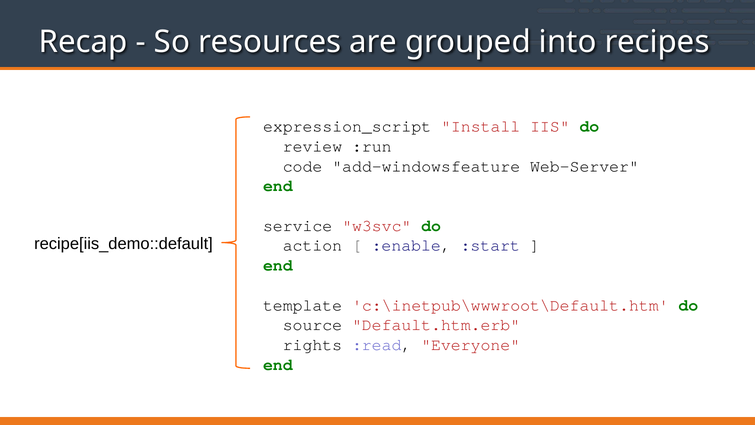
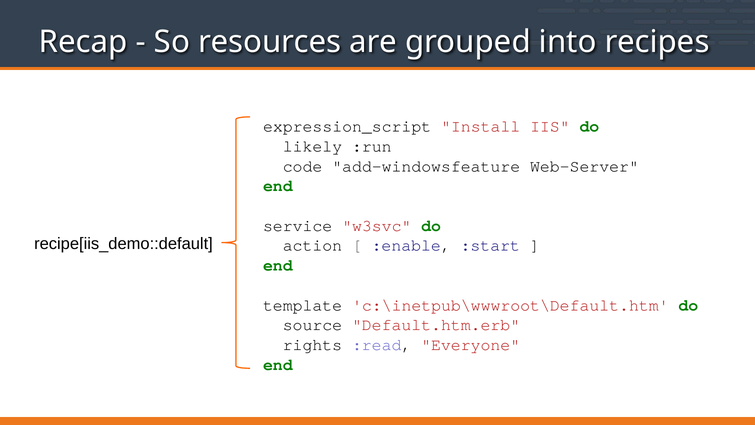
review: review -> likely
